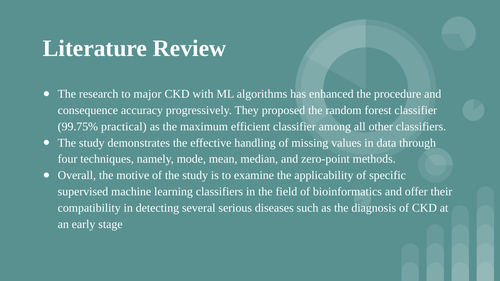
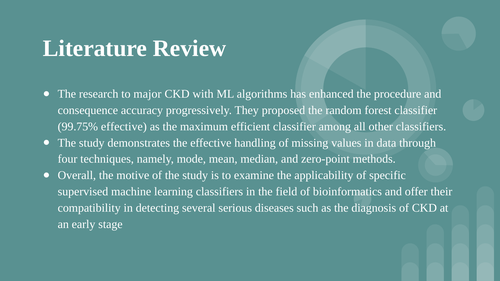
99.75% practical: practical -> effective
